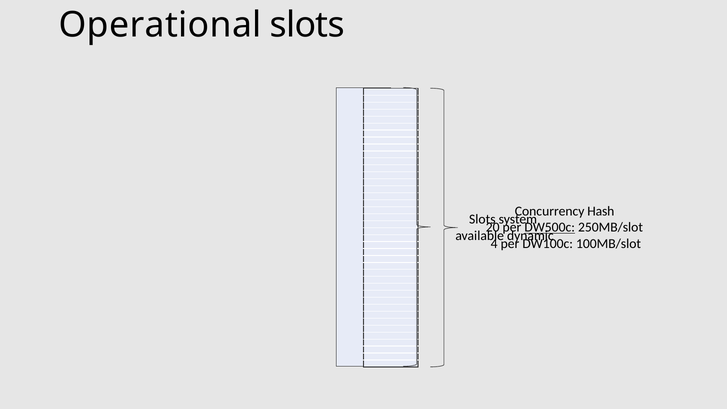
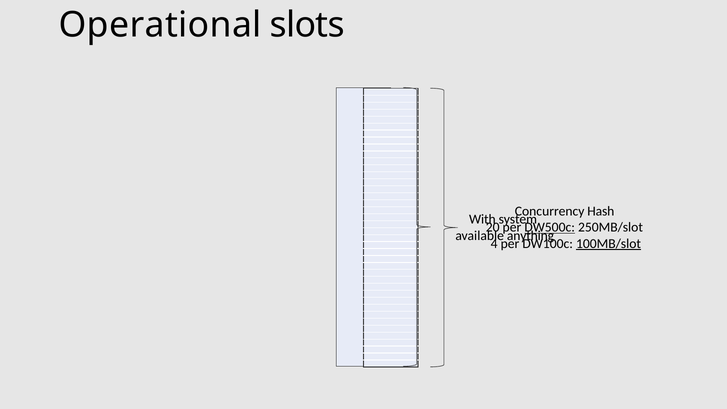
Slots at (482, 219): Slots -> With
dynamic: dynamic -> anything
100MB/slot underline: none -> present
